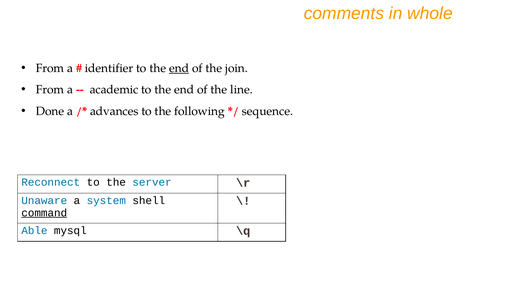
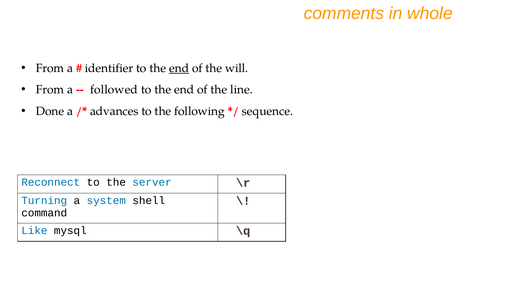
join: join -> will
academic: academic -> followed
Unaware: Unaware -> Turning
command underline: present -> none
Able: Able -> Like
